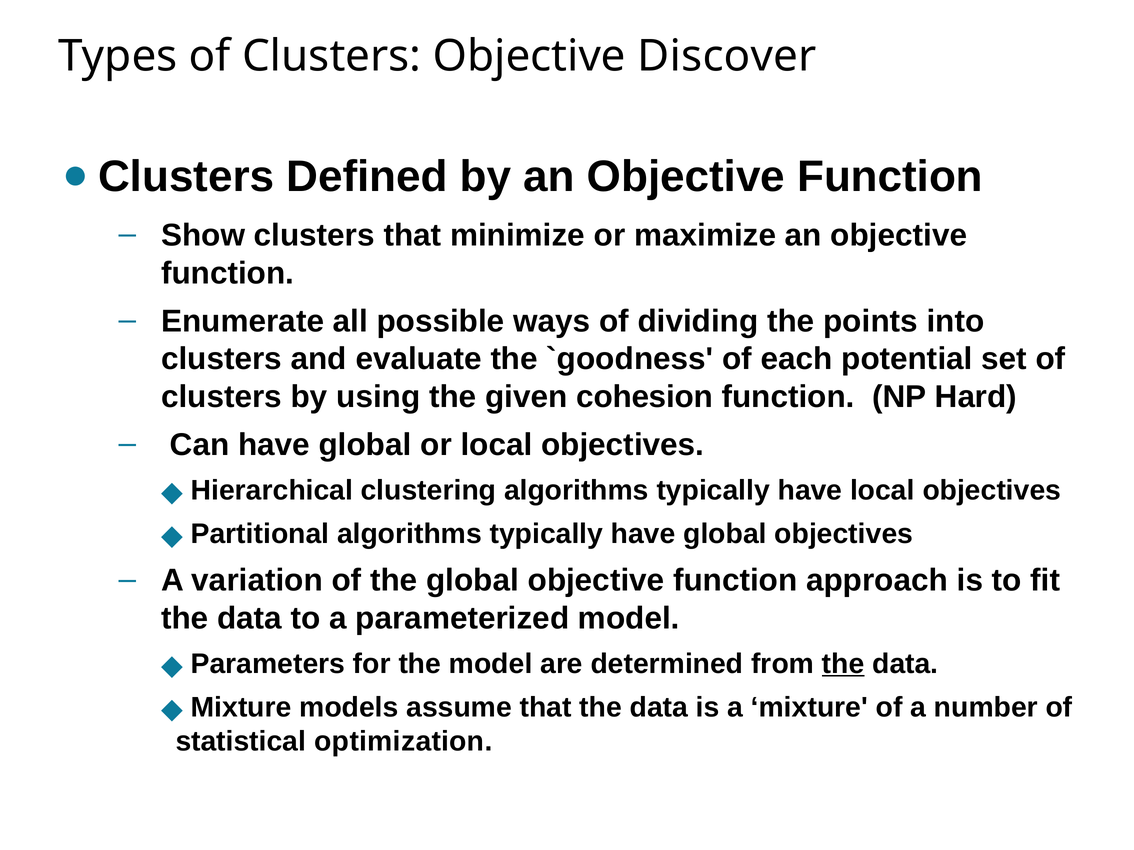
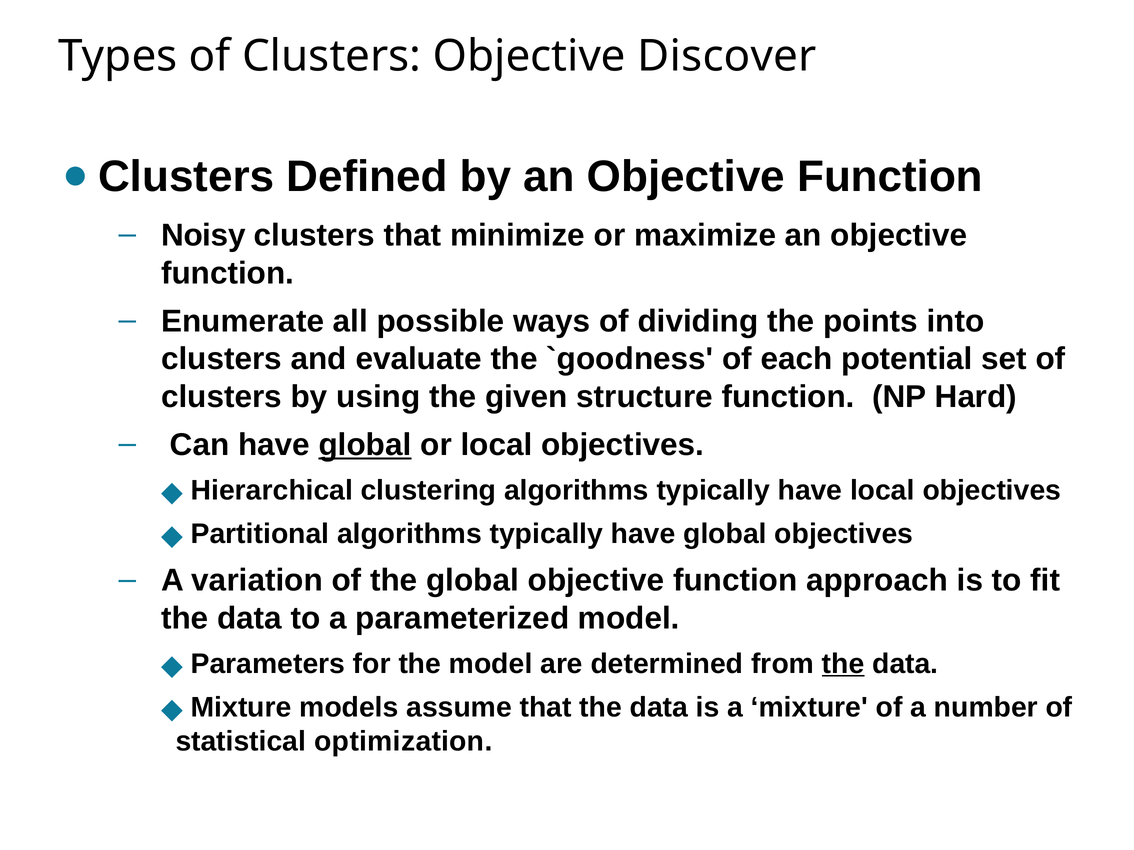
Show: Show -> Noisy
cohesion: cohesion -> structure
global at (365, 445) underline: none -> present
